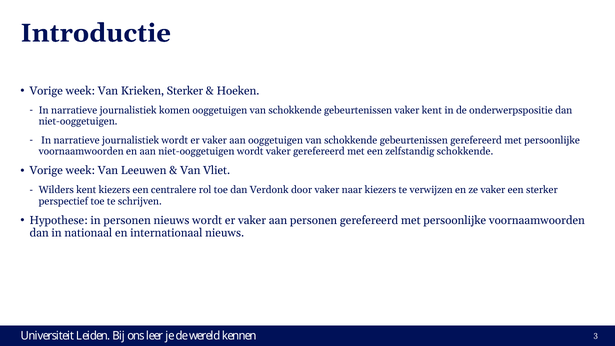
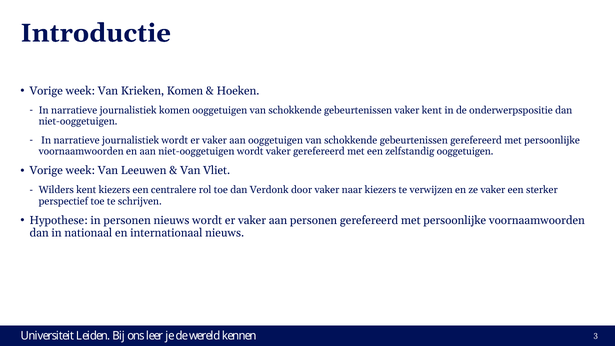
Krieken Sterker: Sterker -> Komen
zelfstandig schokkende: schokkende -> ooggetuigen
